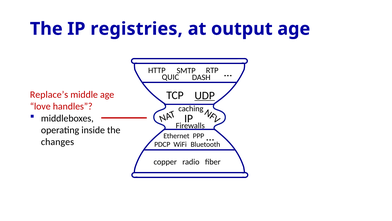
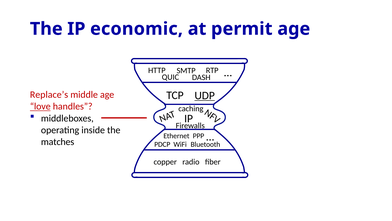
registries: registries -> economic
output: output -> permit
love underline: none -> present
changes: changes -> matches
